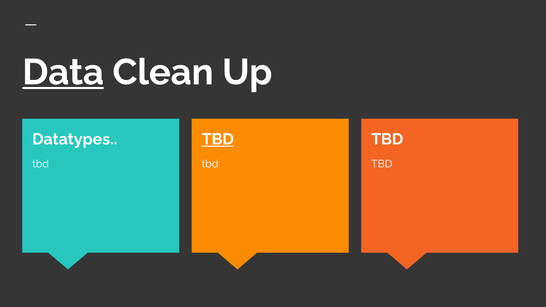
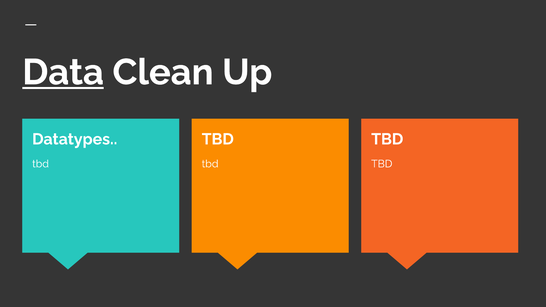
TBD at (218, 139) underline: present -> none
